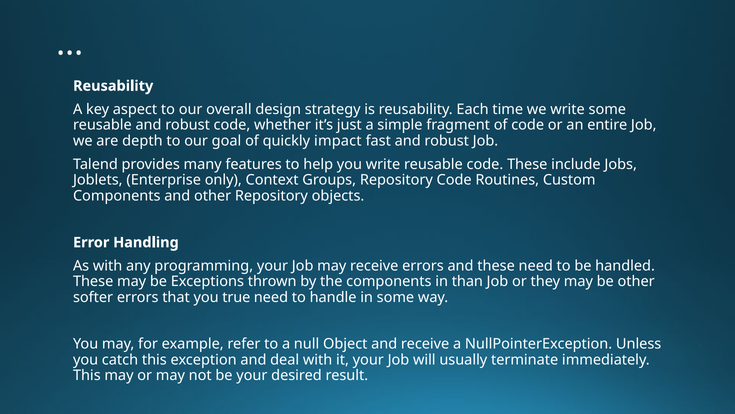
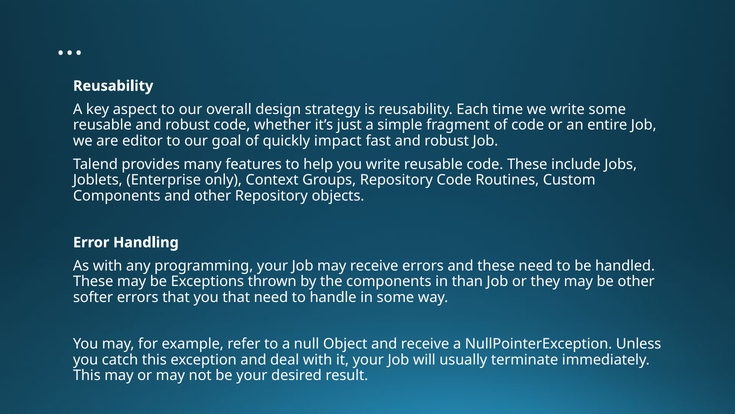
depth: depth -> editor
you true: true -> that
